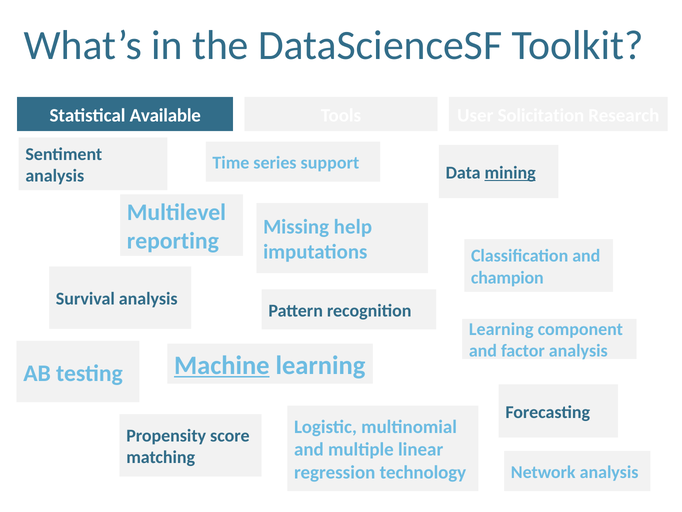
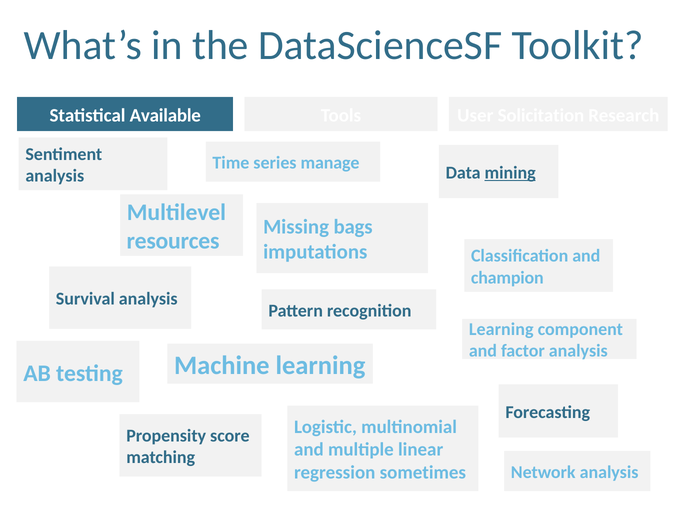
support: support -> manage
help: help -> bags
reporting: reporting -> resources
Machine underline: present -> none
technology: technology -> sometimes
